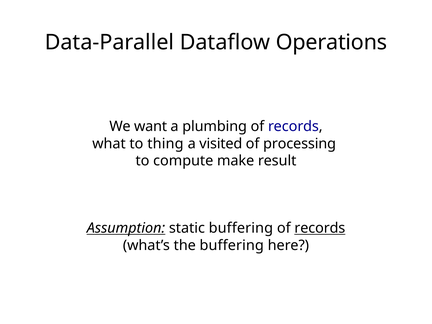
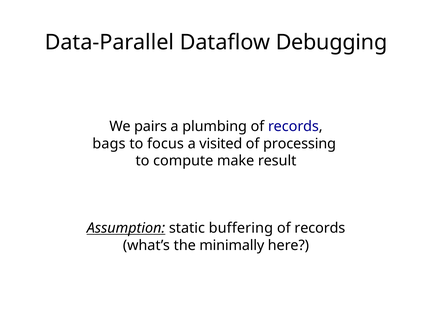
Operations: Operations -> Debugging
want: want -> pairs
what: what -> bags
thing: thing -> focus
records at (320, 228) underline: present -> none
the buffering: buffering -> minimally
